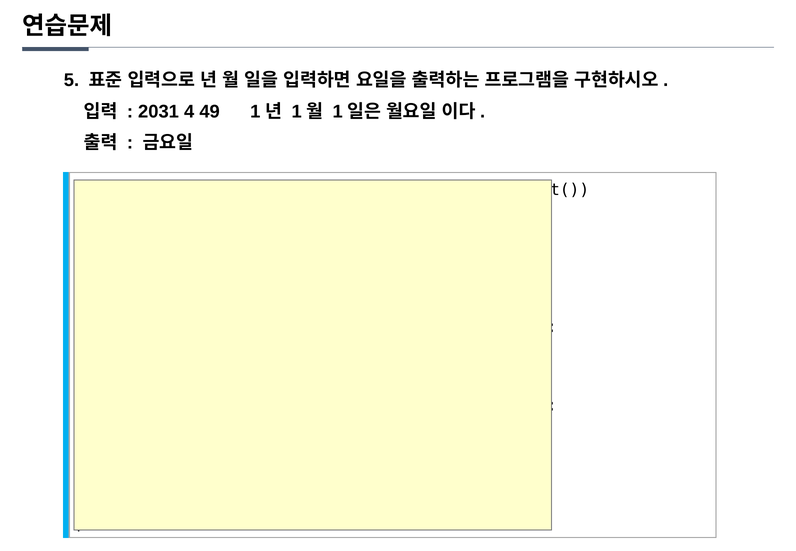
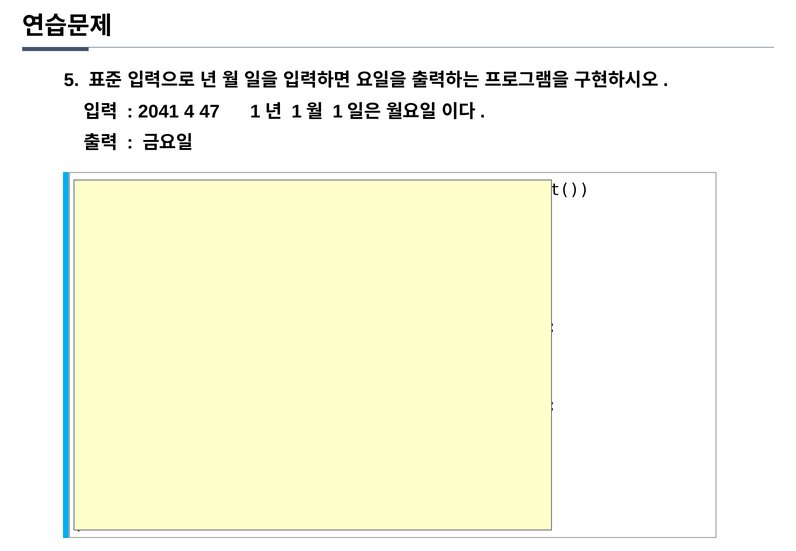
2031: 2031 -> 2041
49: 49 -> 47
